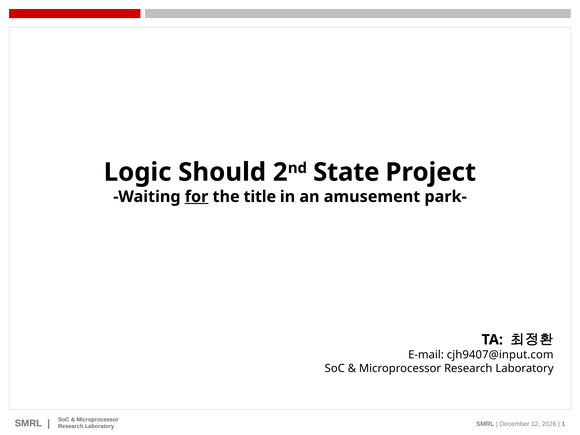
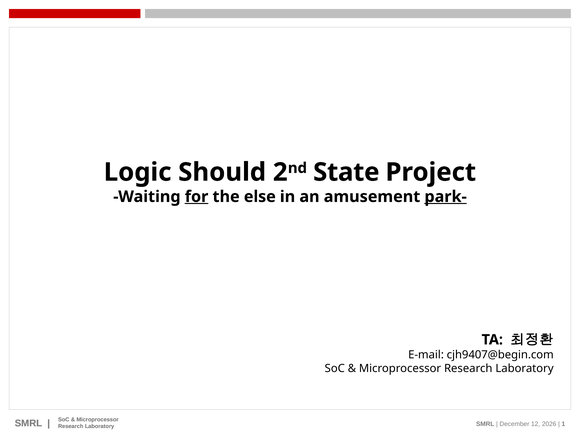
title: title -> else
park- underline: none -> present
cjh9407@input.com: cjh9407@input.com -> cjh9407@begin.com
